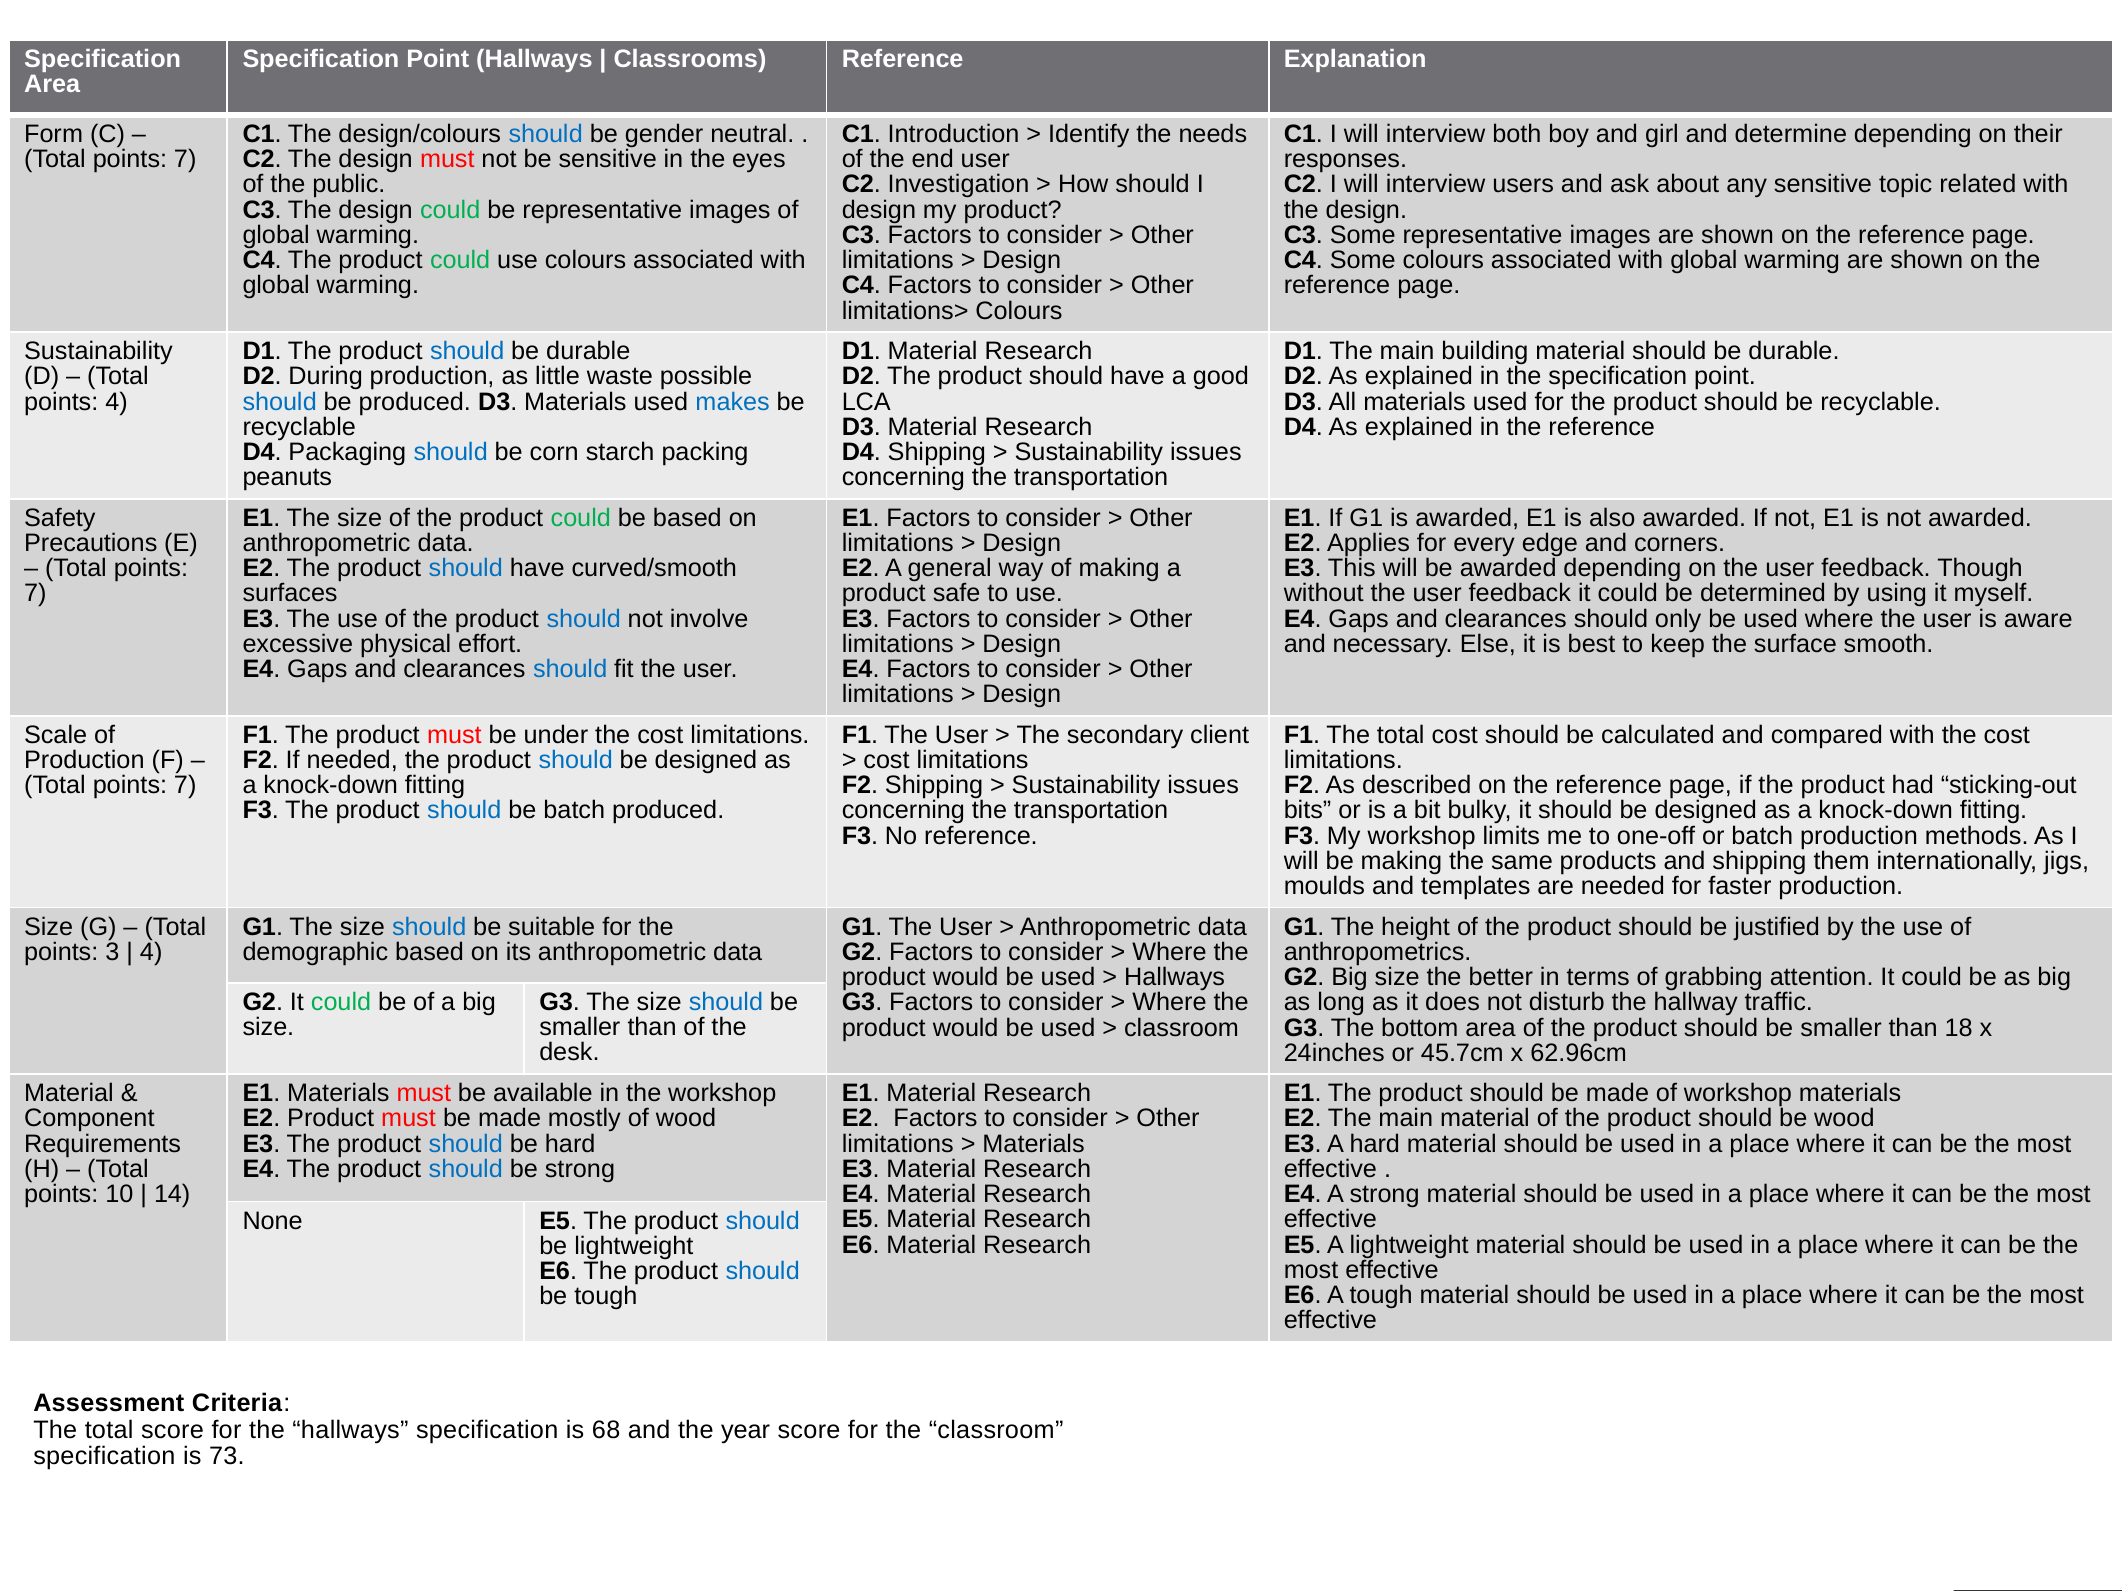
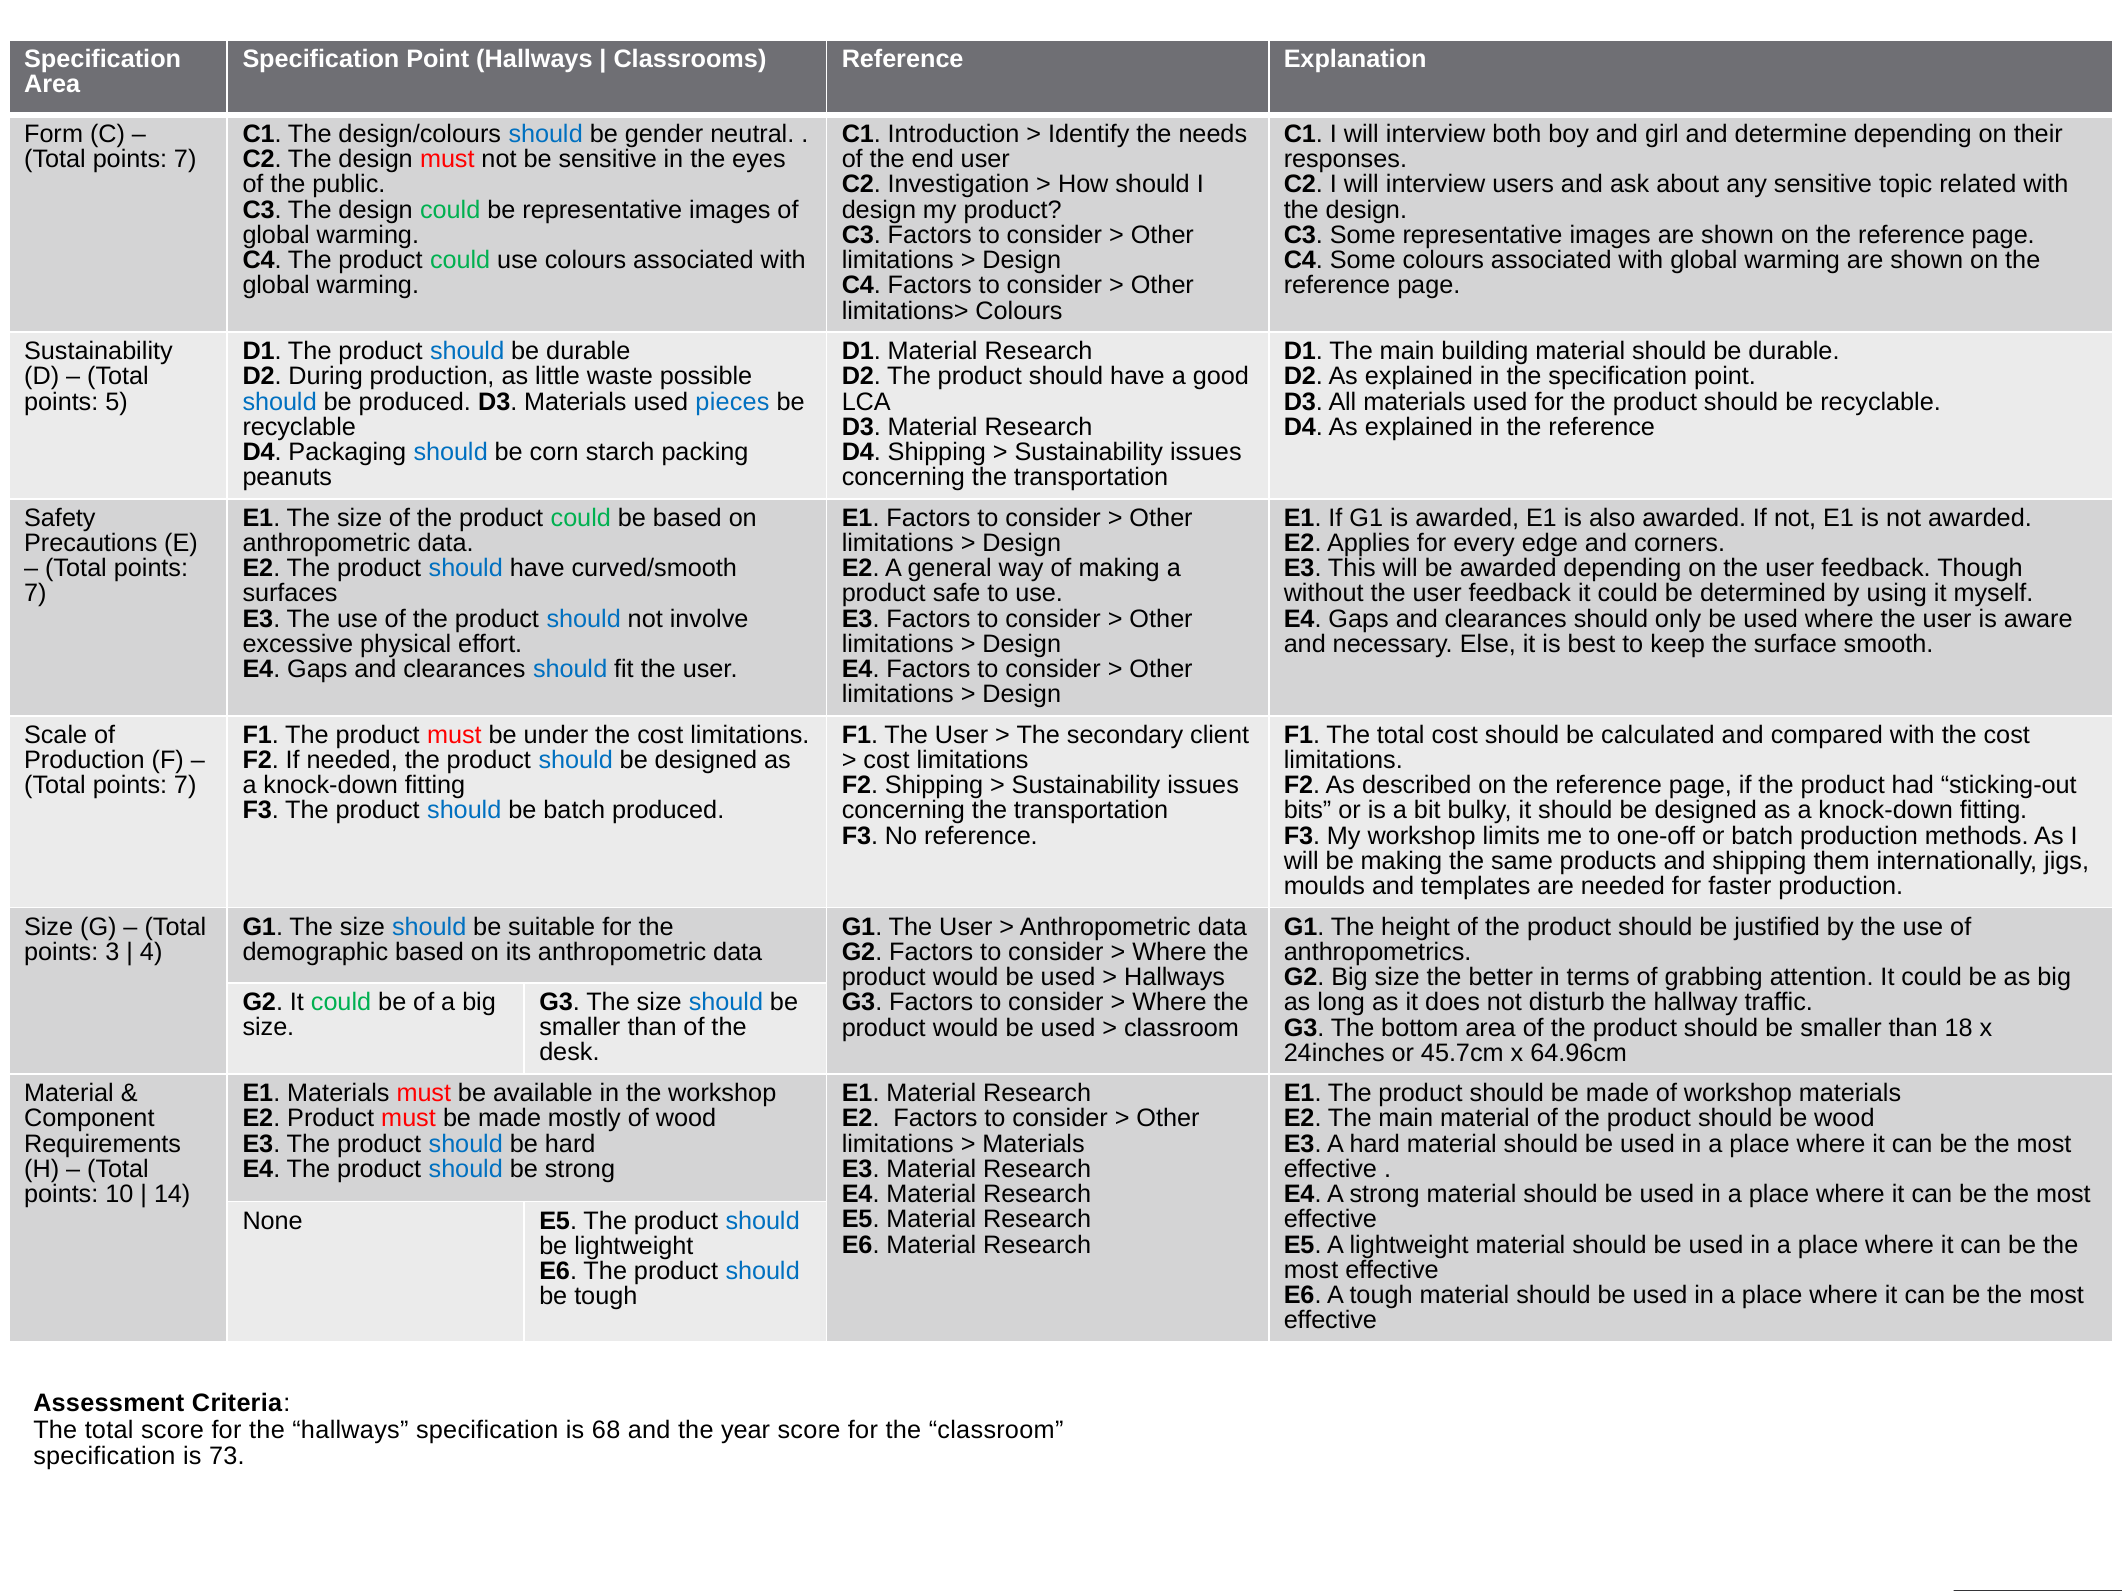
points 4: 4 -> 5
makes: makes -> pieces
62.96cm: 62.96cm -> 64.96cm
